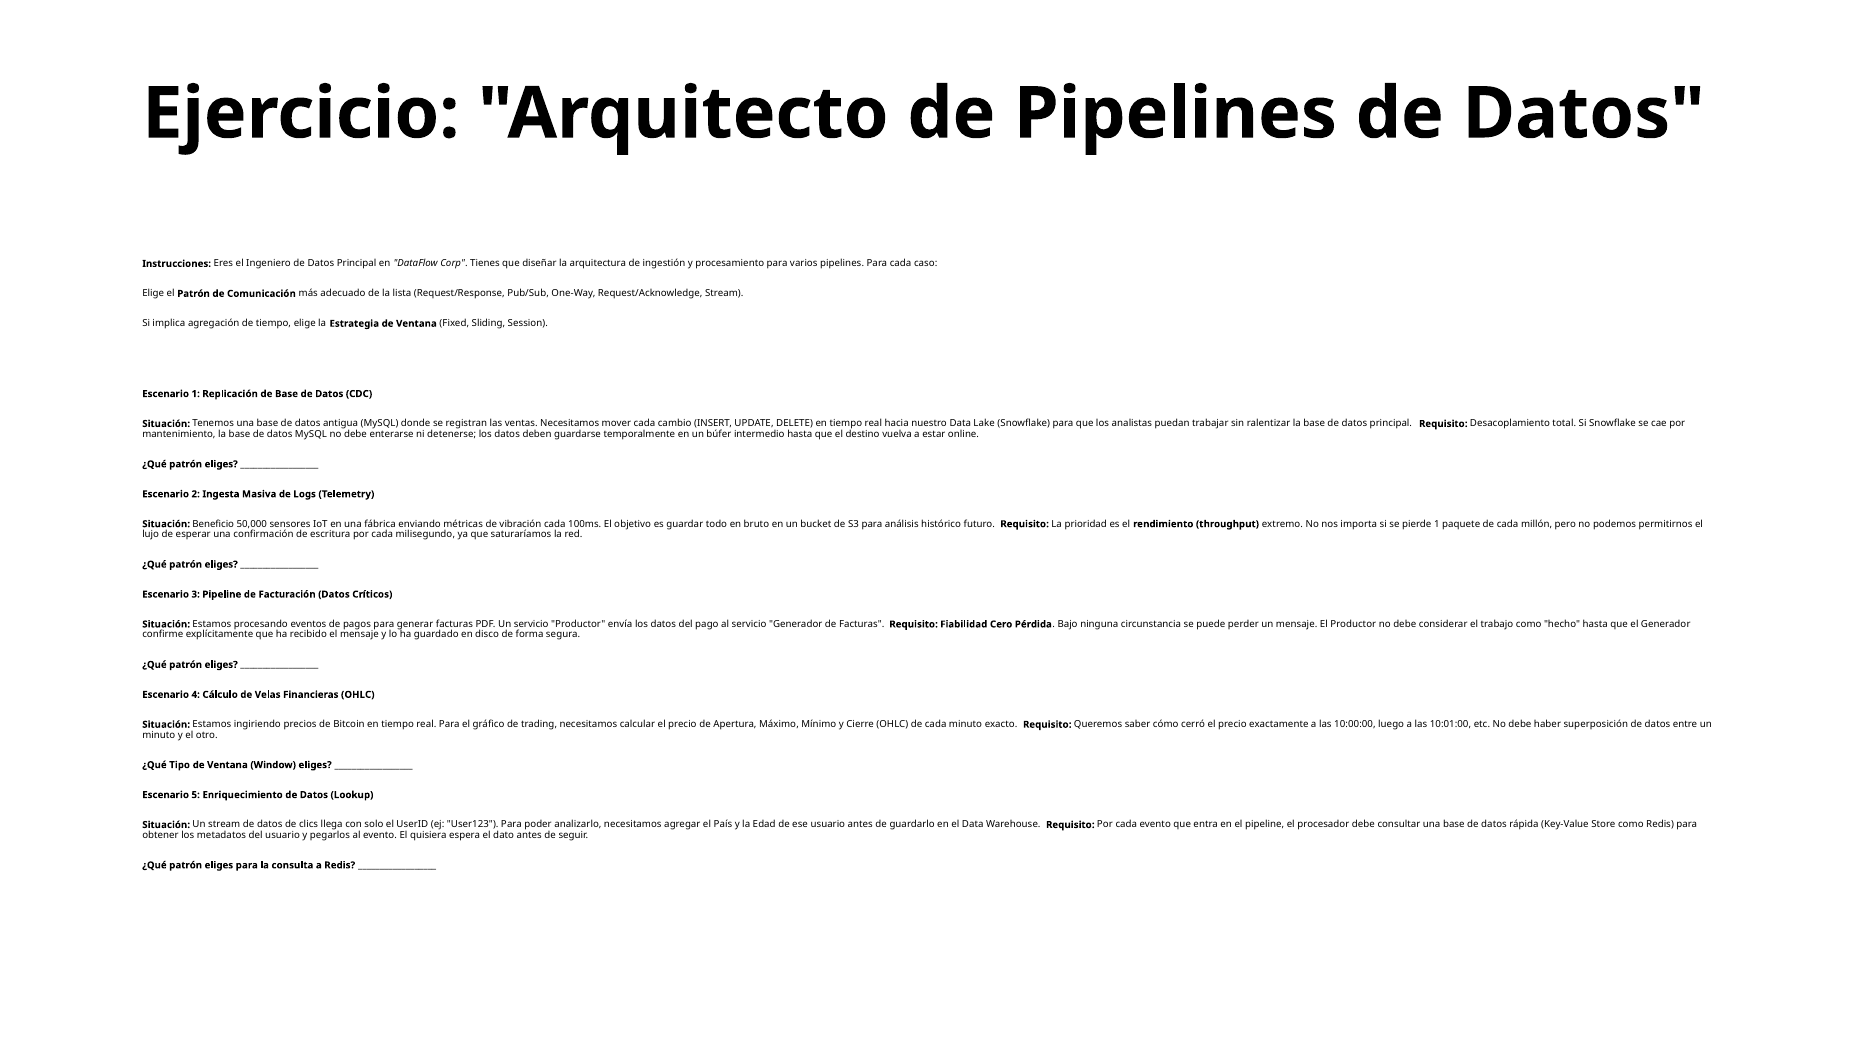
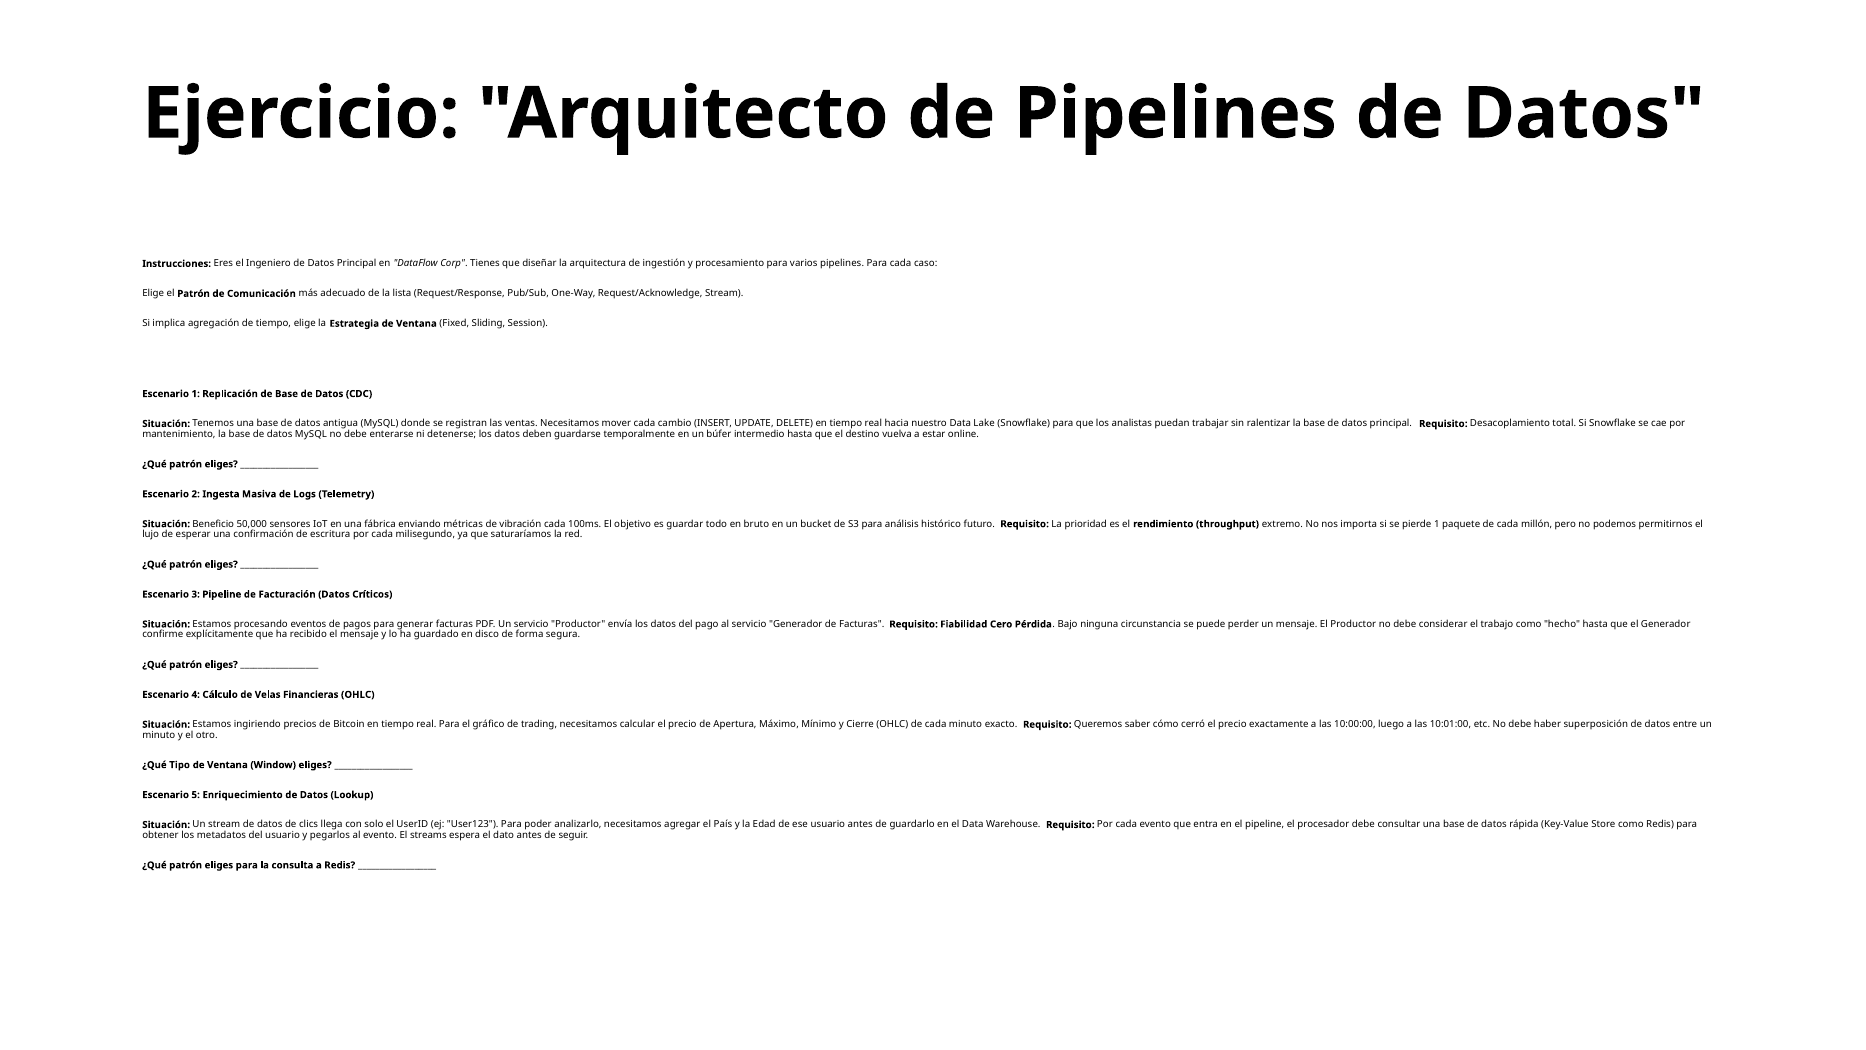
quisiera: quisiera -> streams
